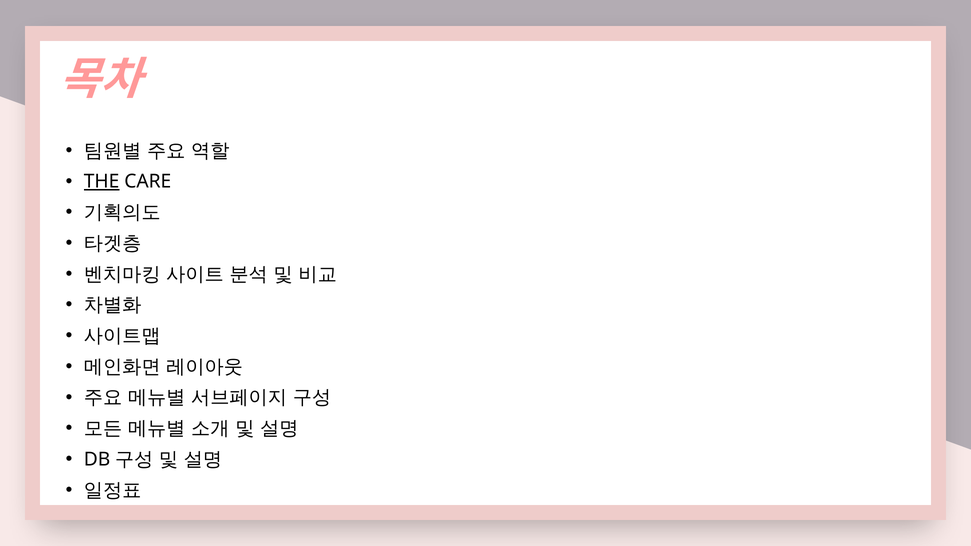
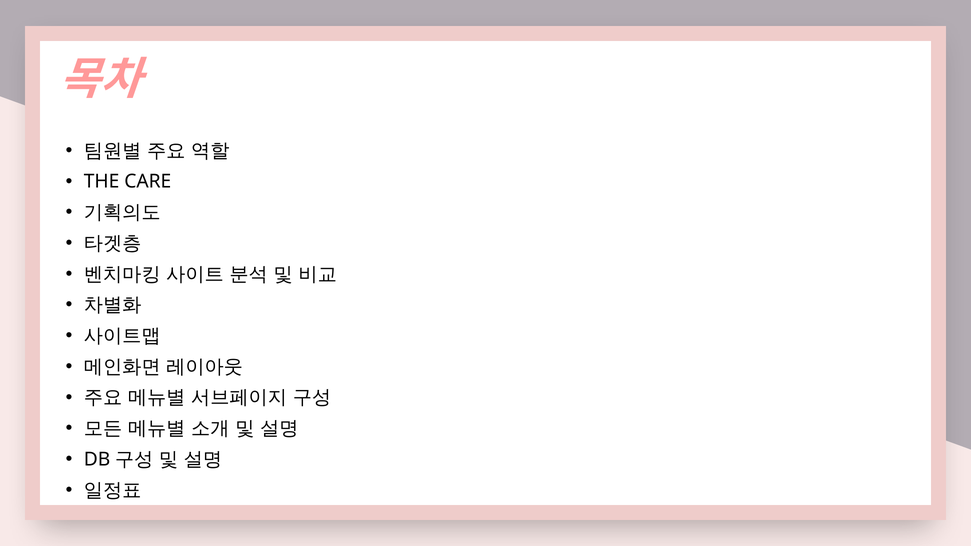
THE underline: present -> none
